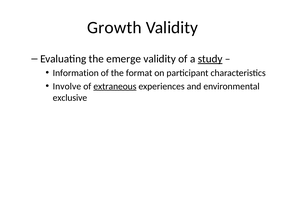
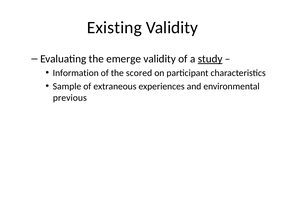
Growth: Growth -> Existing
format: format -> scored
Involve: Involve -> Sample
extraneous underline: present -> none
exclusive: exclusive -> previous
